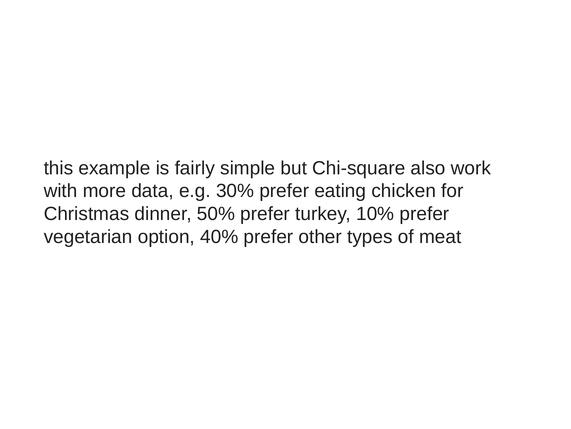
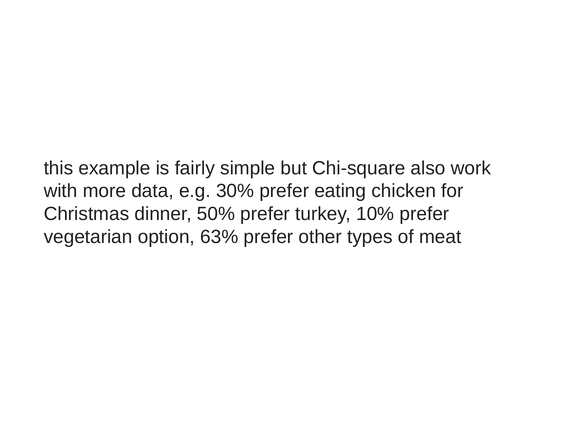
40%: 40% -> 63%
